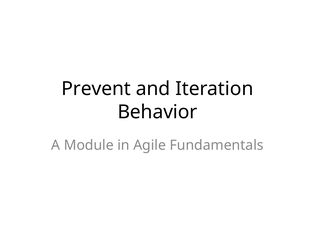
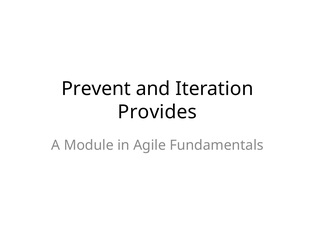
Behavior: Behavior -> Provides
